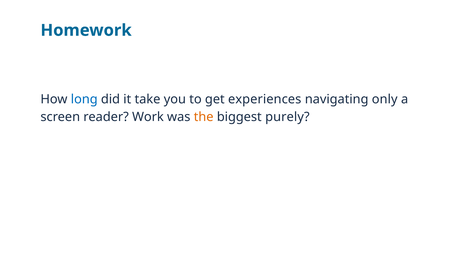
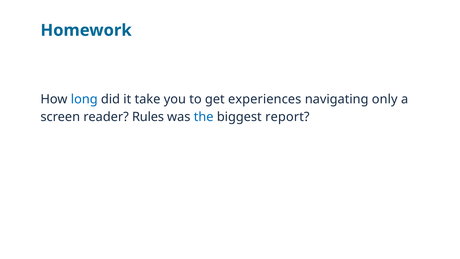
Work: Work -> Rules
the colour: orange -> blue
purely: purely -> report
